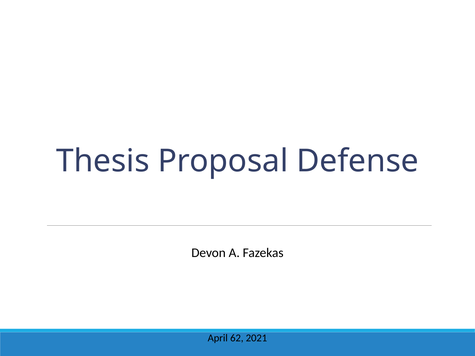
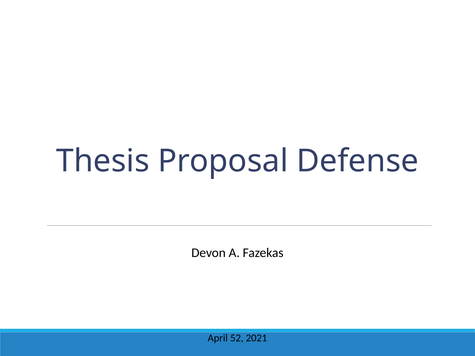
62: 62 -> 52
